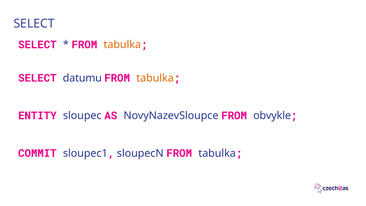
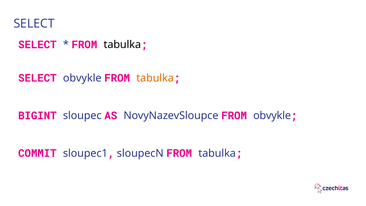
tabulka at (122, 45) colour: orange -> black
SELECT datumu: datumu -> obvykle
ENTITY: ENTITY -> BIGINT
